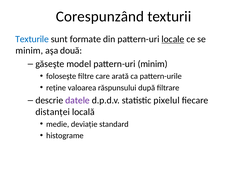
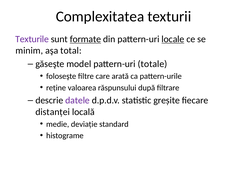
Corespunzând: Corespunzând -> Complexitatea
Texturile colour: blue -> purple
formate underline: none -> present
două: două -> total
pattern-uri minim: minim -> totale
pixelul: pixelul -> greșite
